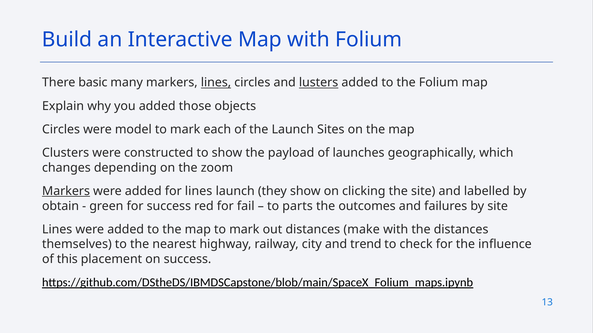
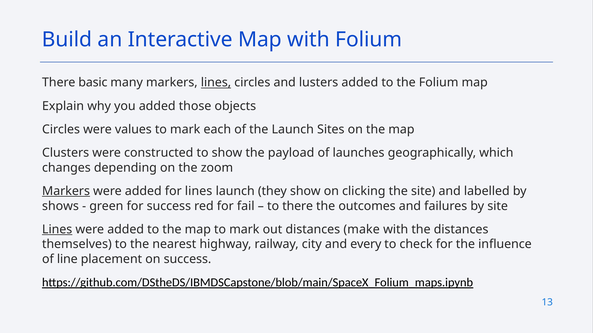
lusters underline: present -> none
model: model -> values
obtain: obtain -> shows
to parts: parts -> there
Lines at (57, 230) underline: none -> present
trend: trend -> every
this: this -> line
